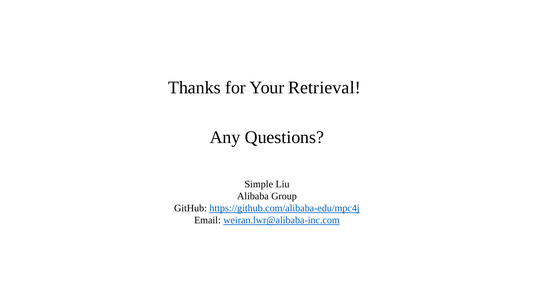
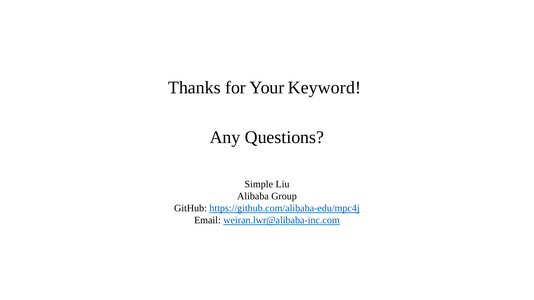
Retrieval: Retrieval -> Keyword
